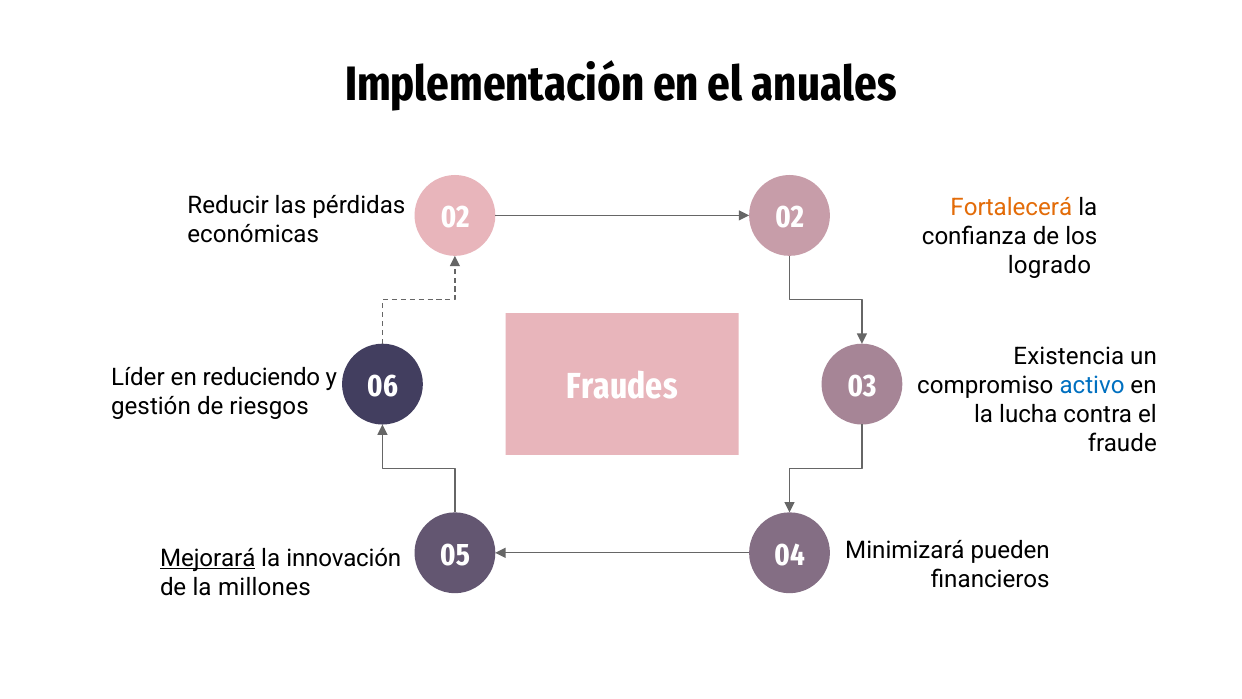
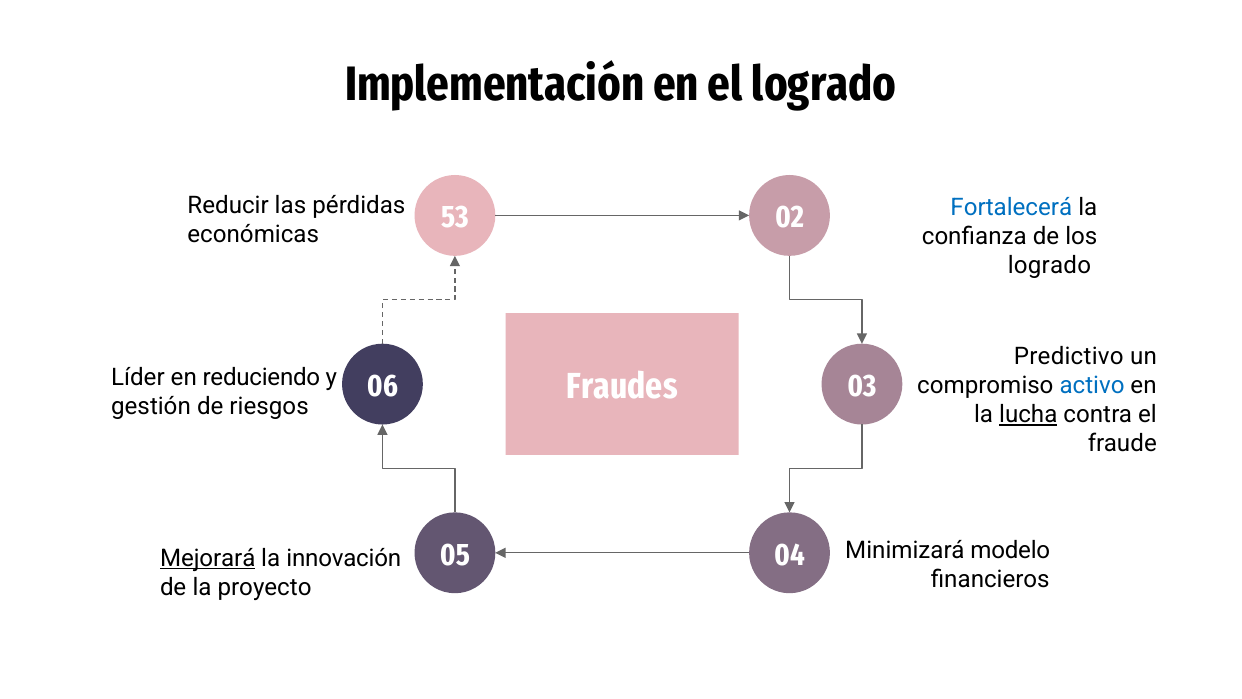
el anuales: anuales -> logrado
Fortalecerá colour: orange -> blue
económicas 02: 02 -> 53
Existencia: Existencia -> Predictivo
lucha underline: none -> present
pueden: pueden -> modelo
millones: millones -> proyecto
